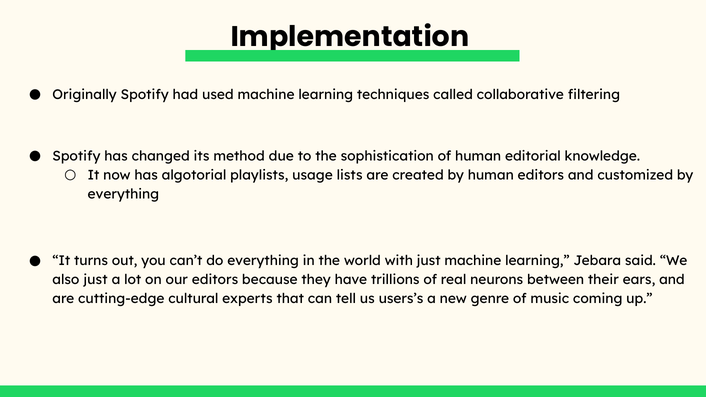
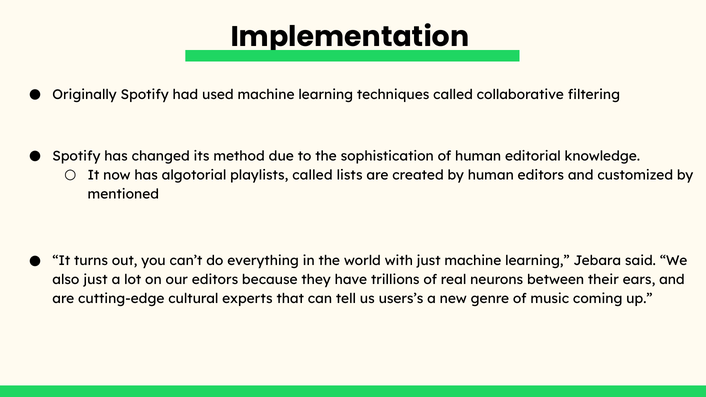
playlists usage: usage -> called
everything at (123, 194): everything -> mentioned
